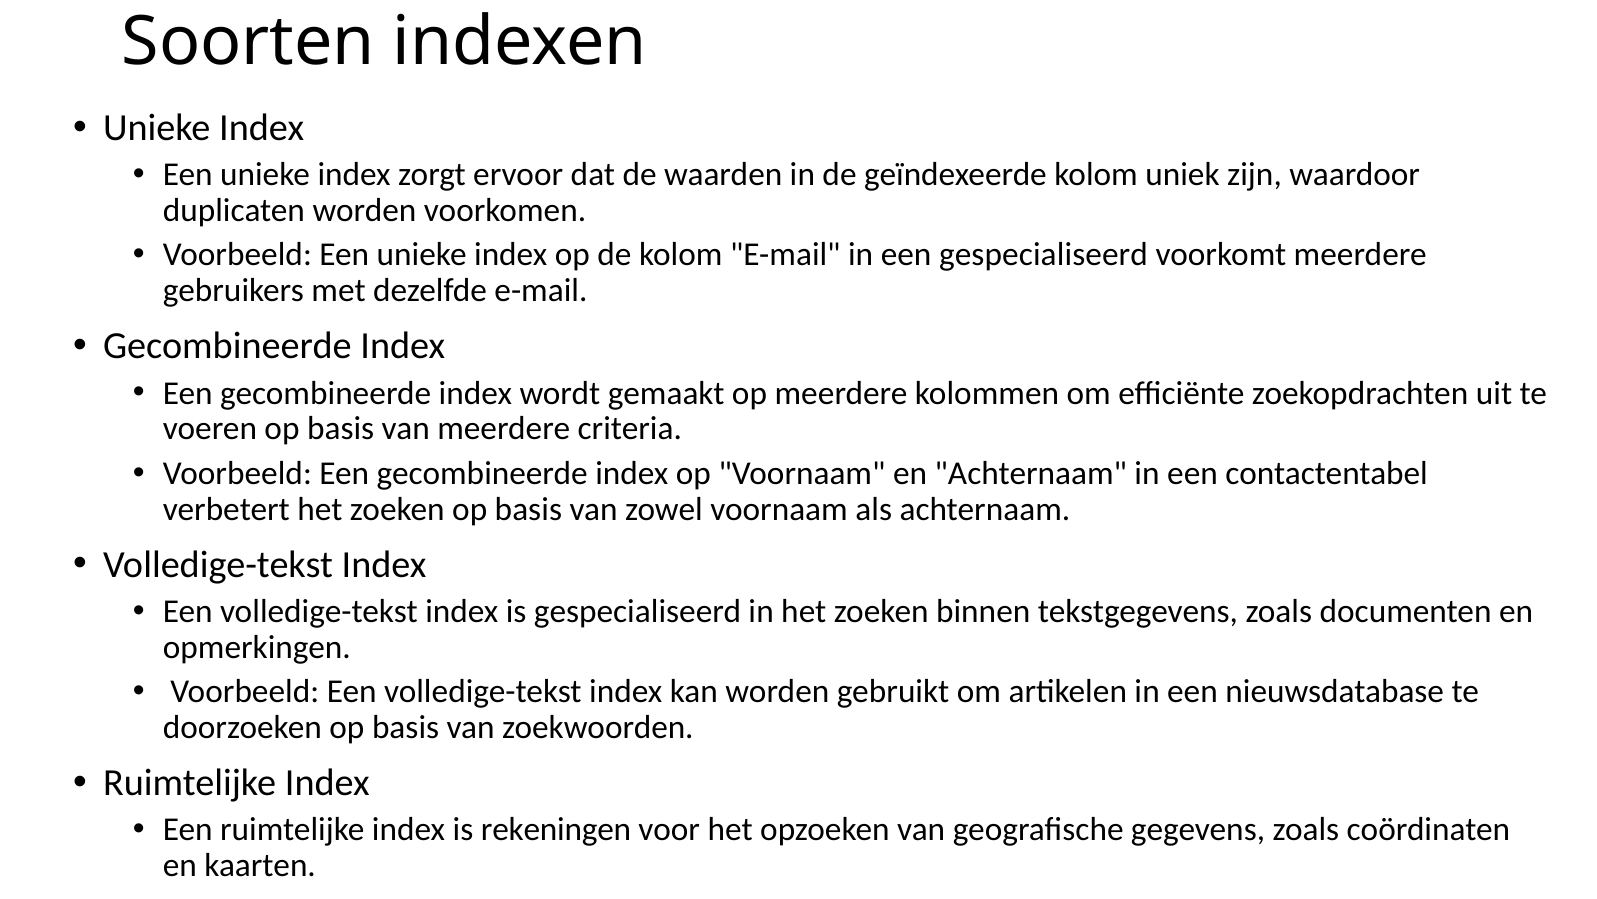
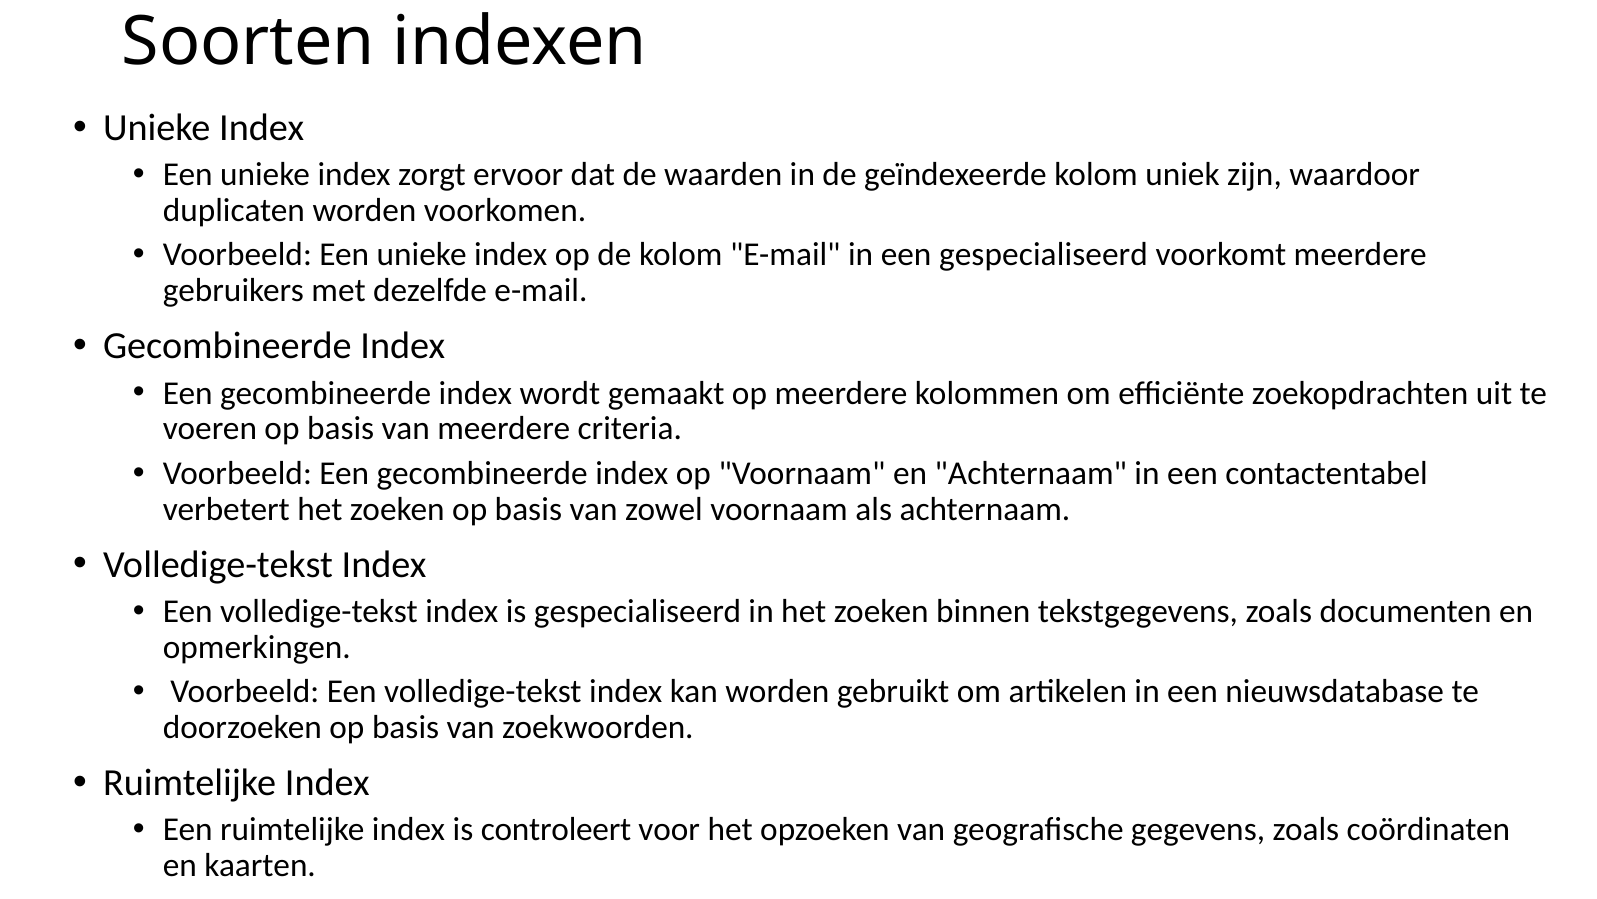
rekeningen: rekeningen -> controleert
